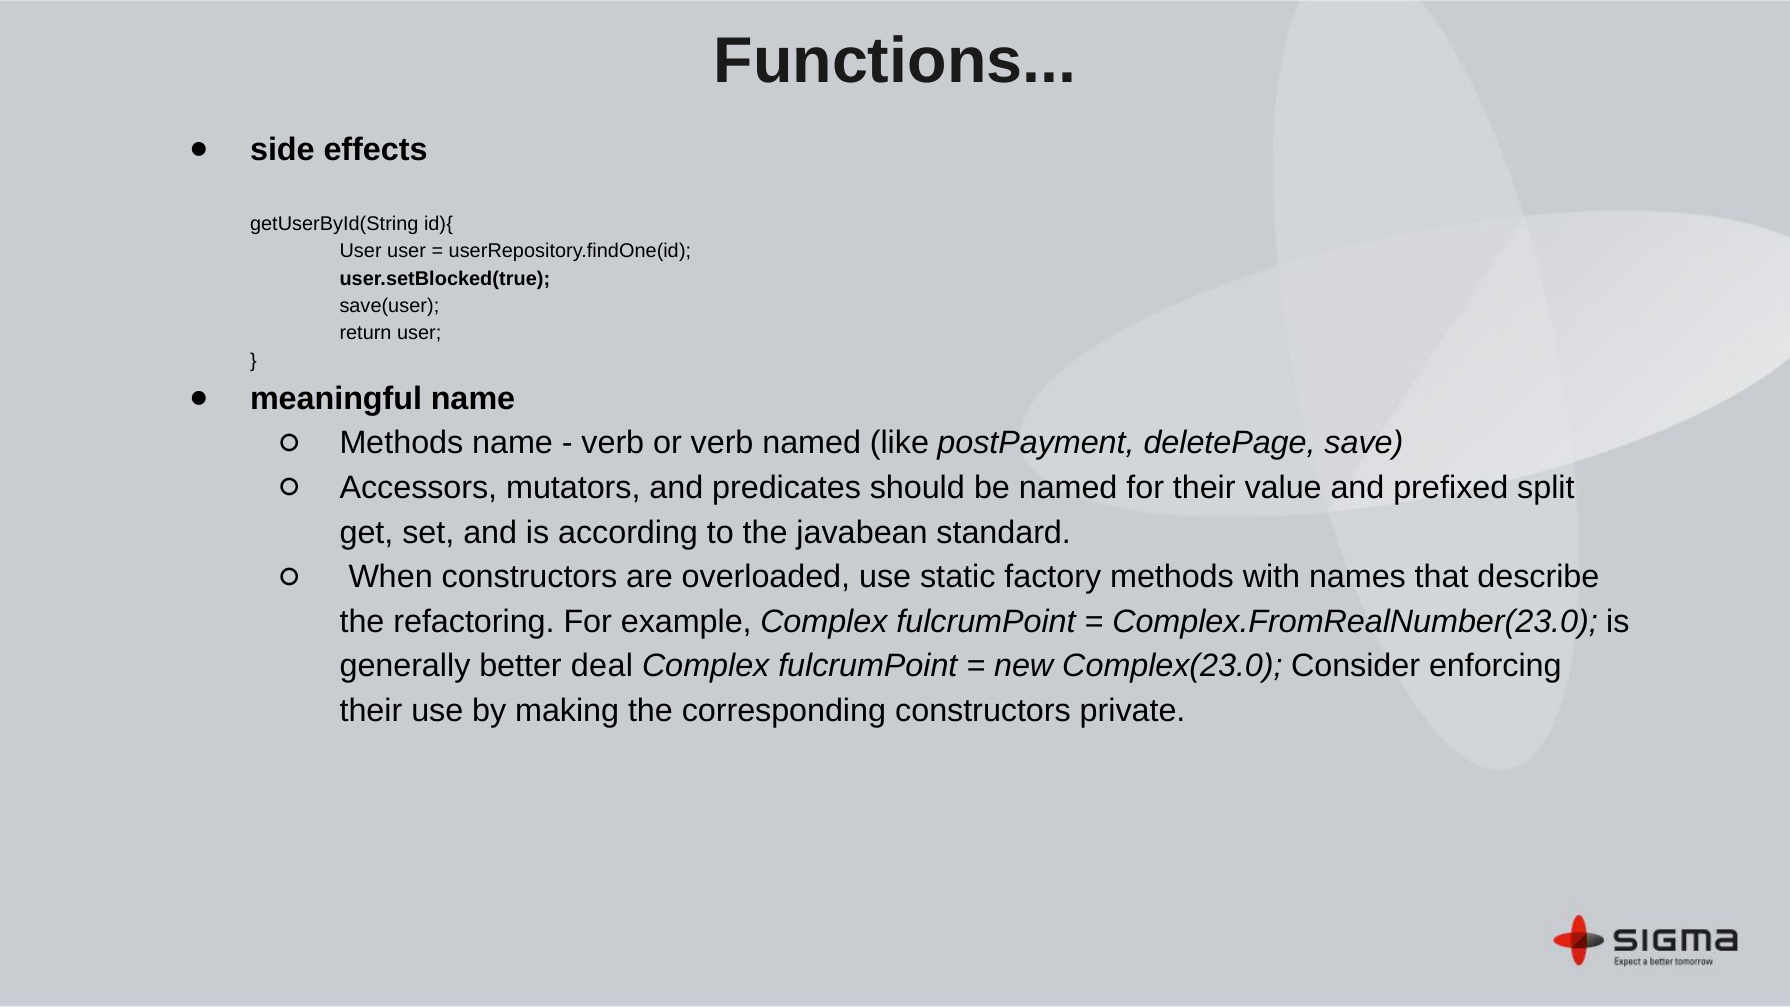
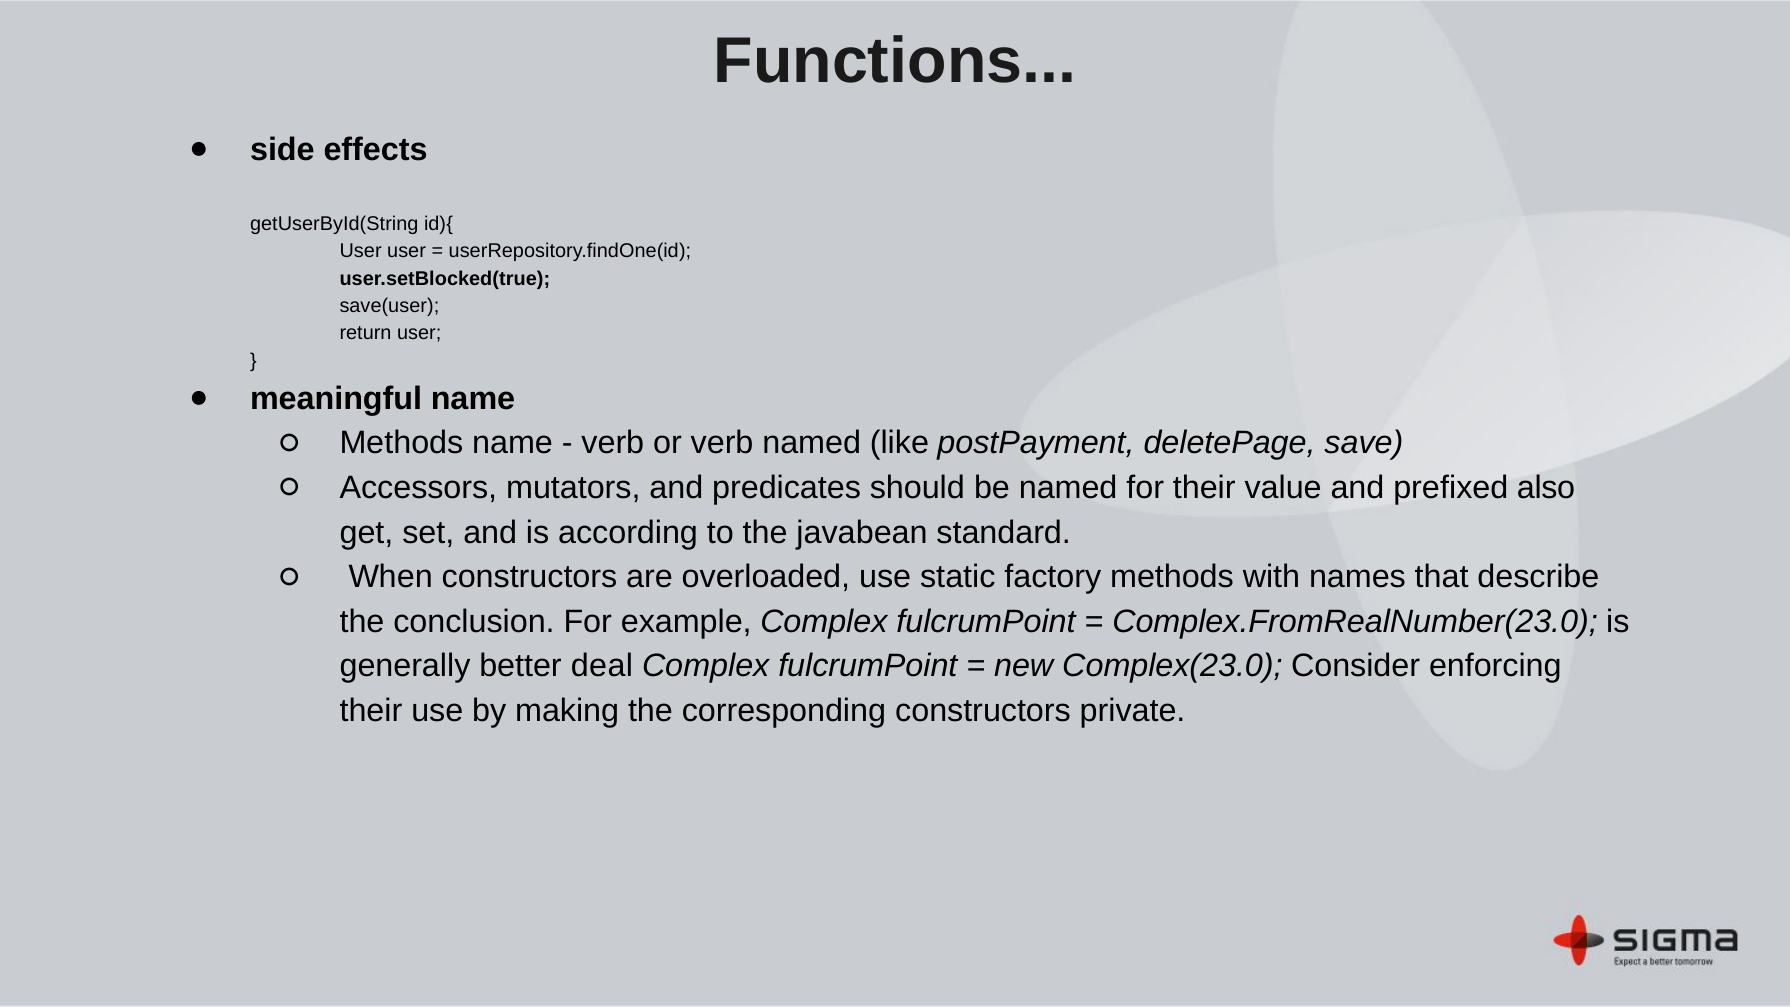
split: split -> also
refactoring: refactoring -> conclusion
